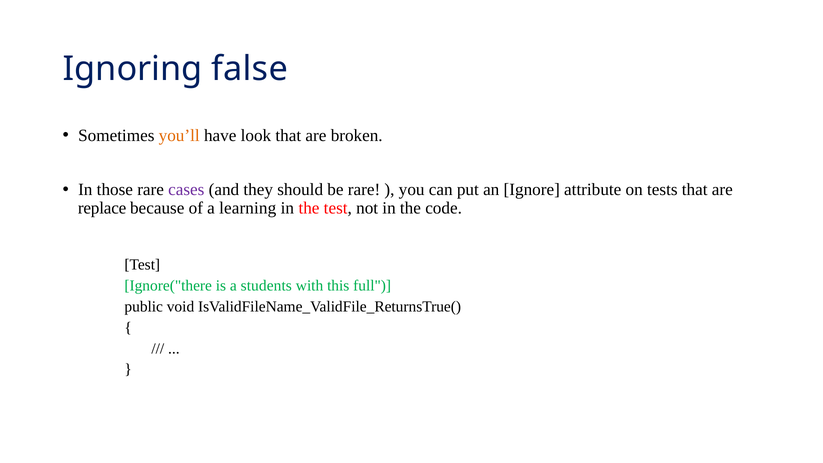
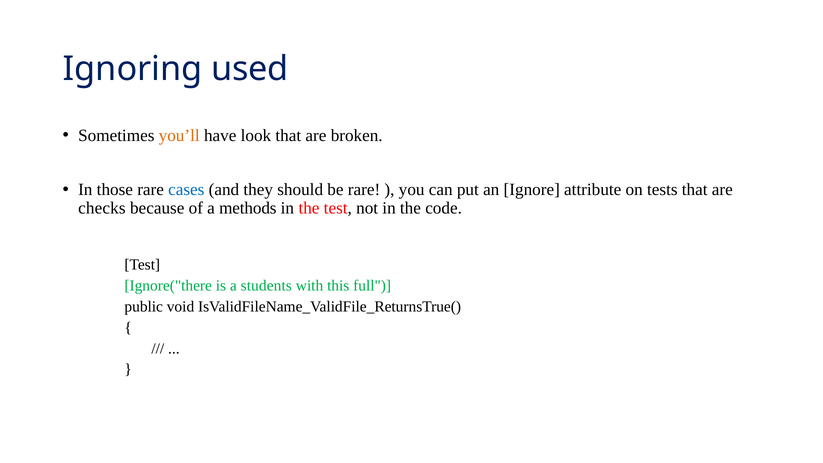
false: false -> used
cases colour: purple -> blue
replace: replace -> checks
learning: learning -> methods
